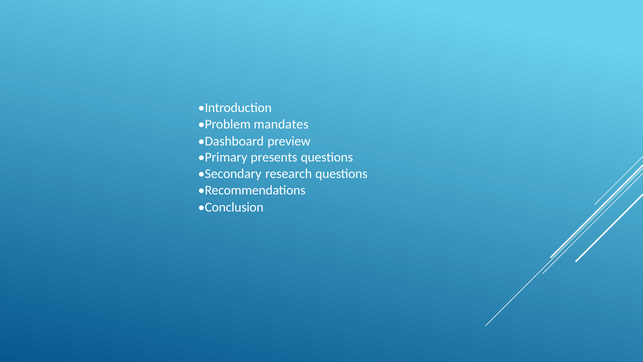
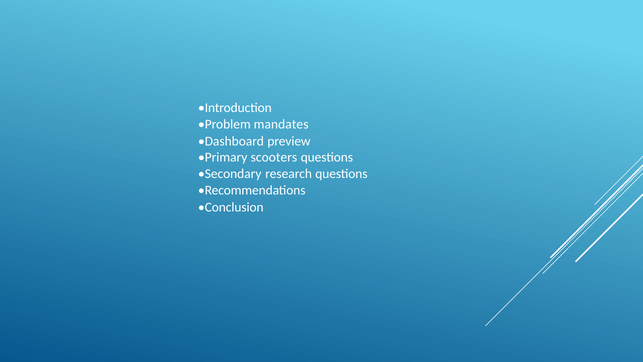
presents: presents -> scooters
